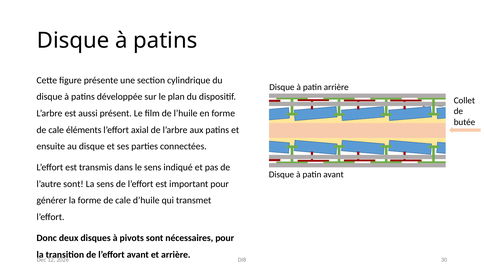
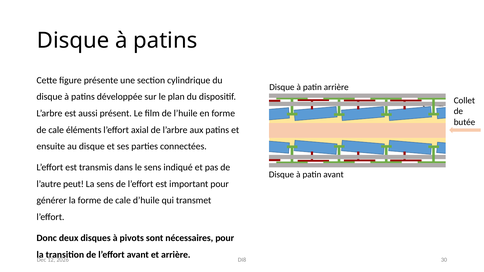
l’autre sont: sont -> peut
